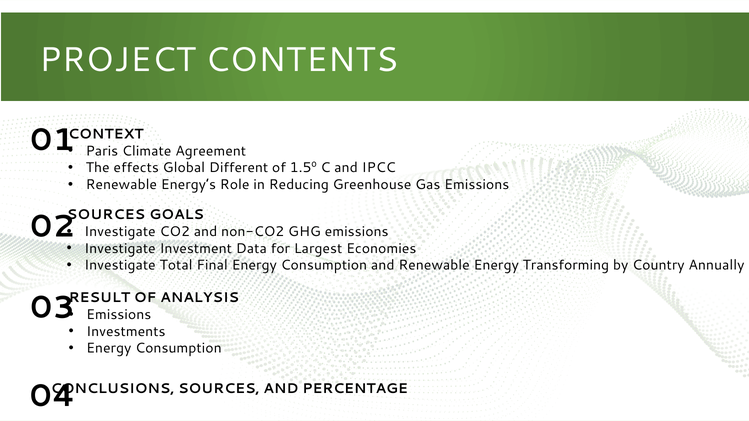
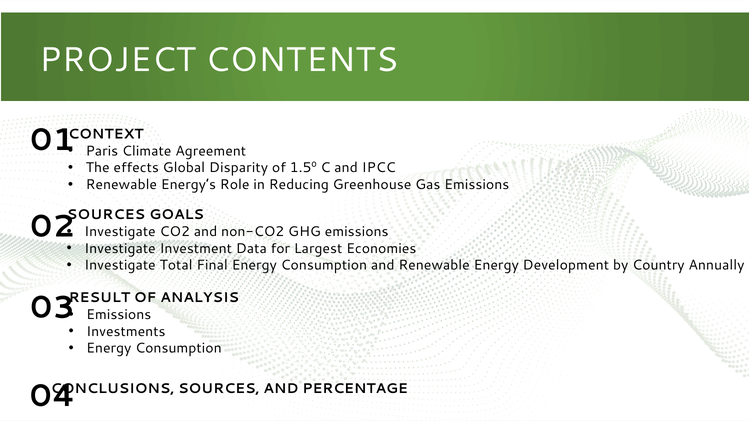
Different: Different -> Disparity
Transforming: Transforming -> Development
